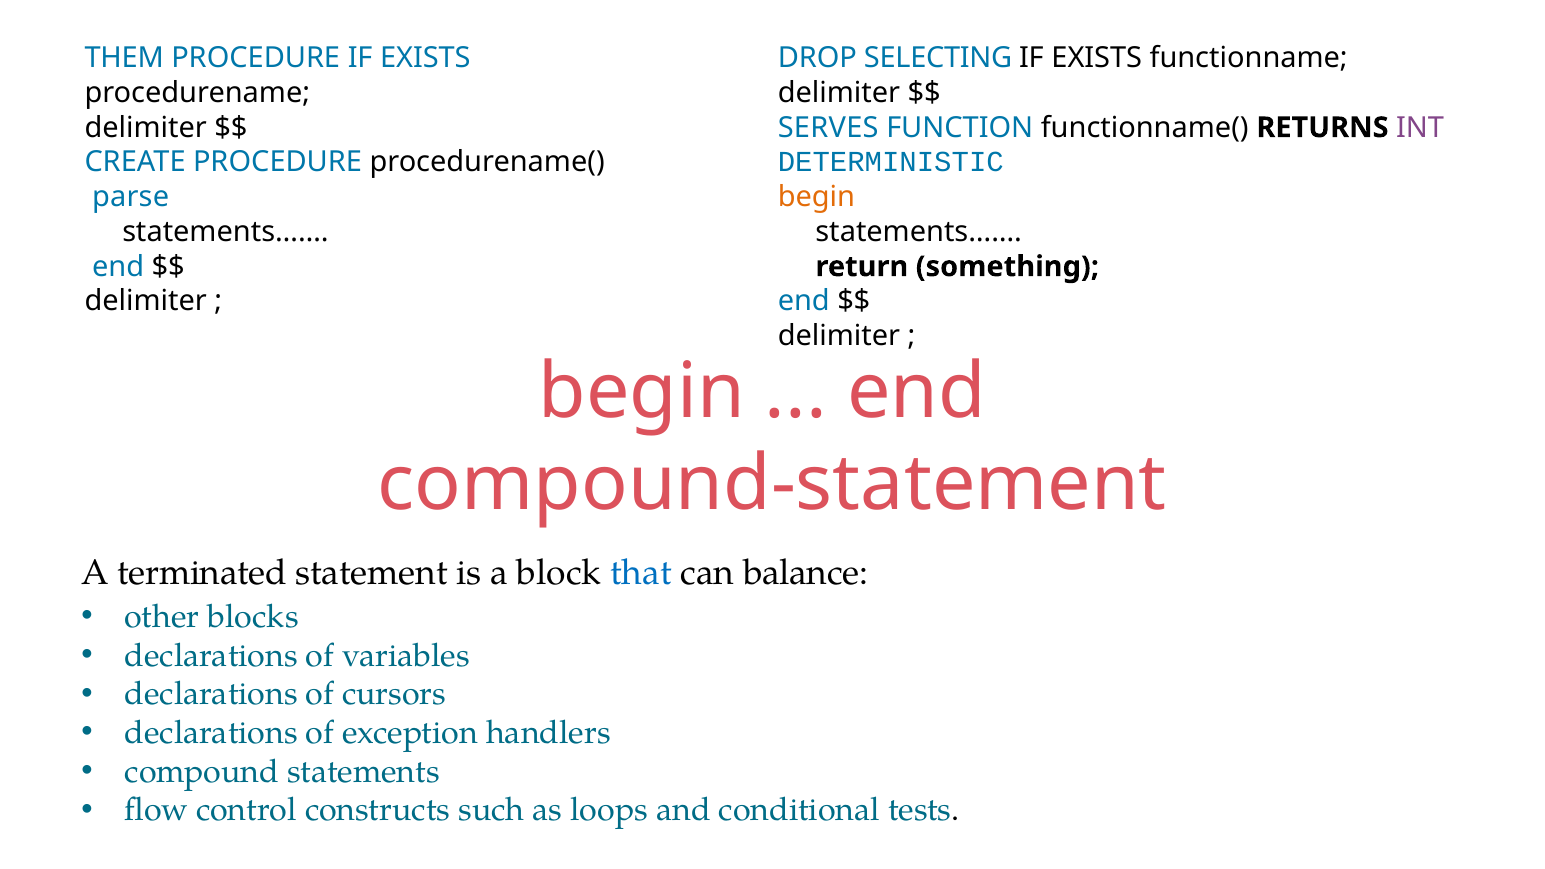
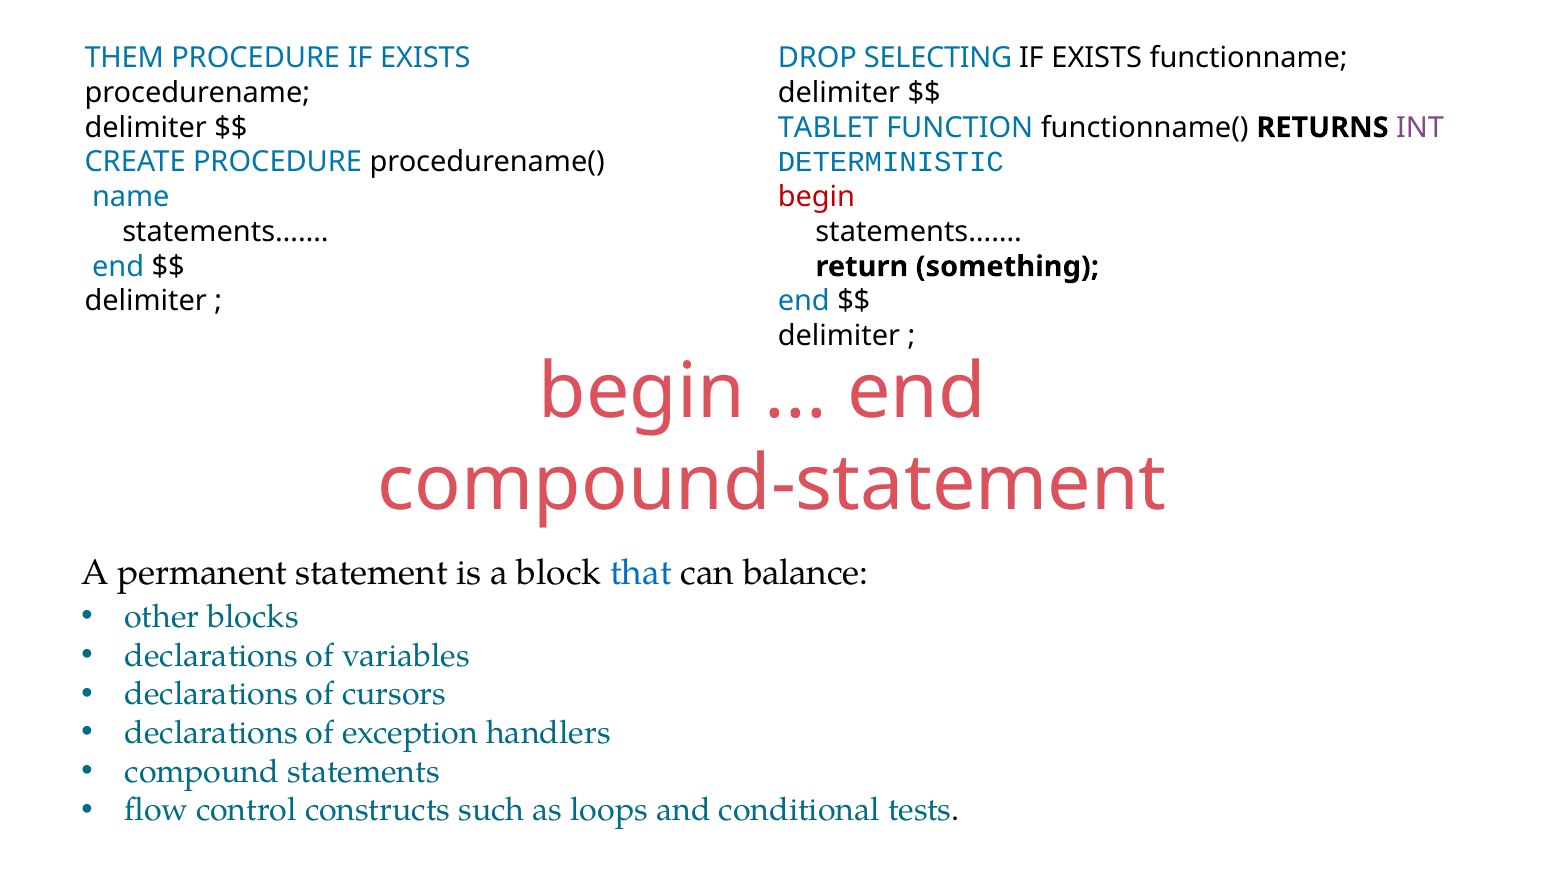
SERVES: SERVES -> TABLET
parse: parse -> name
begin at (816, 197) colour: orange -> red
terminated: terminated -> permanent
